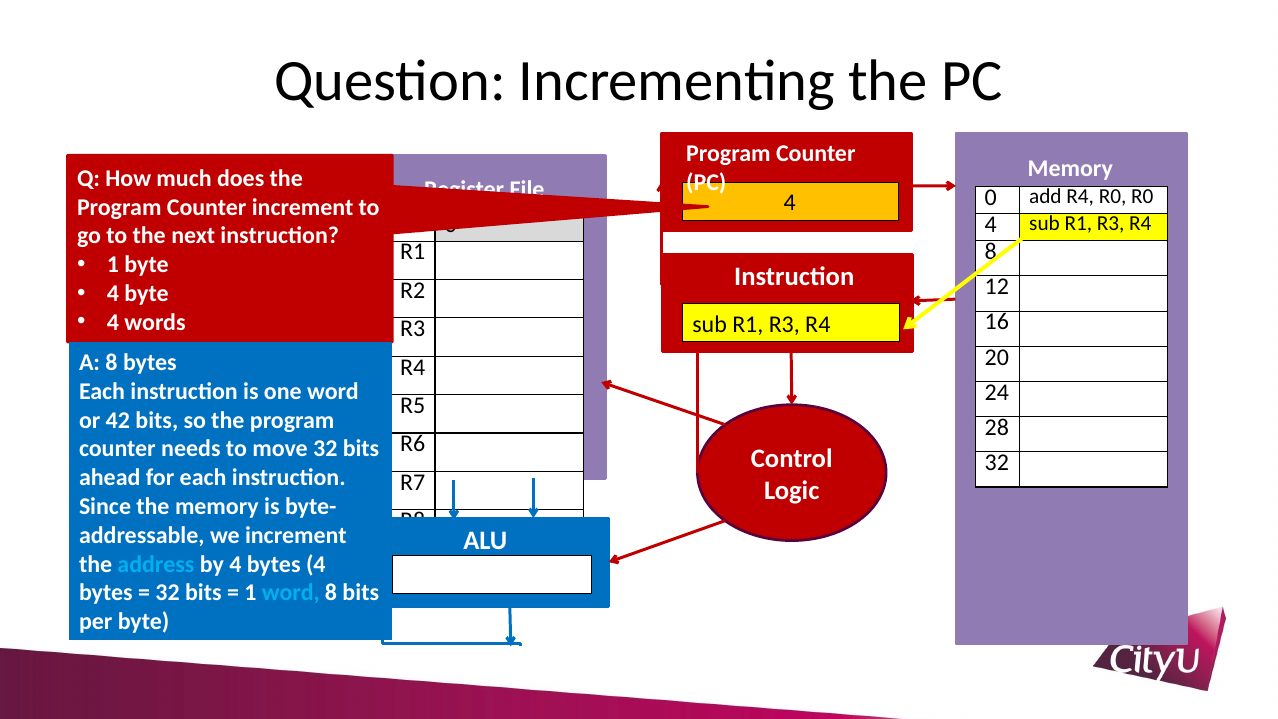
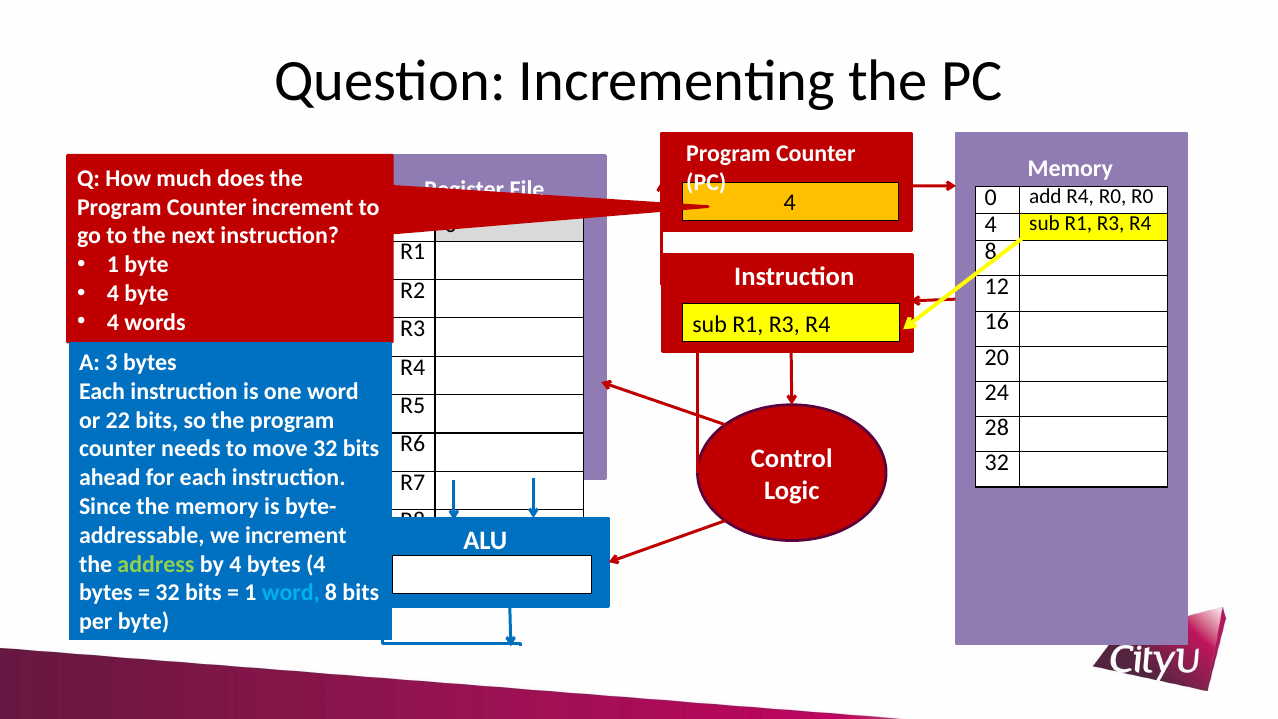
A 8: 8 -> 3
42: 42 -> 22
address colour: light blue -> light green
